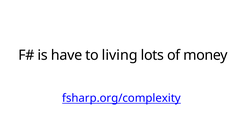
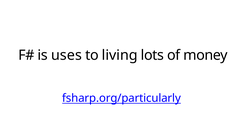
have: have -> uses
fsharp.org/complexity: fsharp.org/complexity -> fsharp.org/particularly
